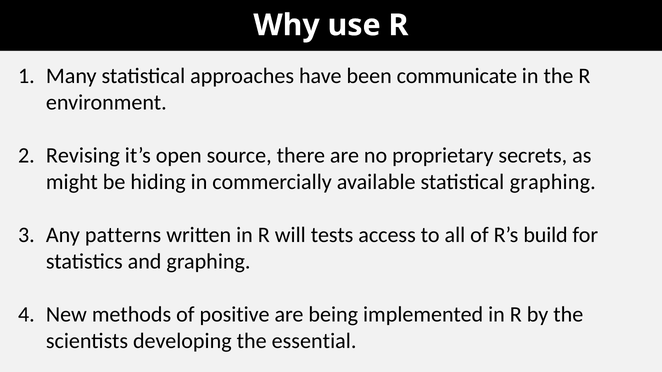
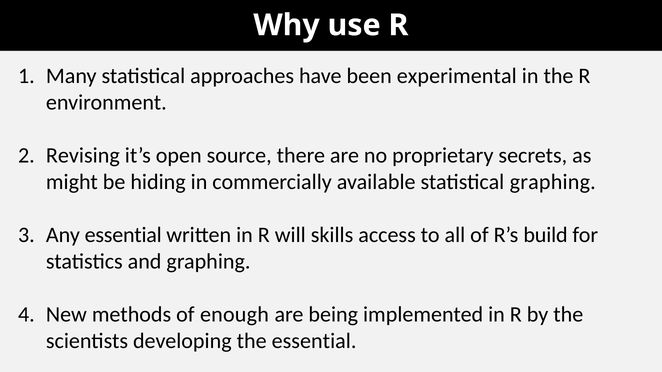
communicate: communicate -> experimental
Any patterns: patterns -> essential
tests: tests -> skills
positive: positive -> enough
